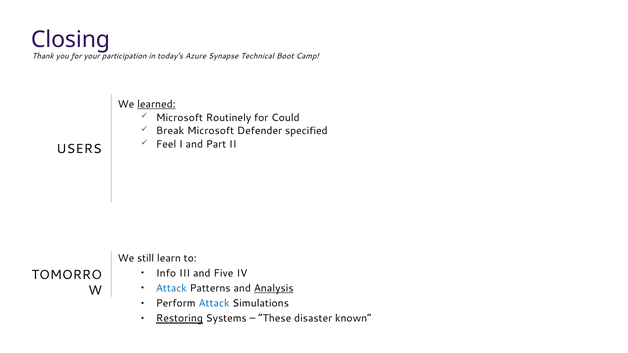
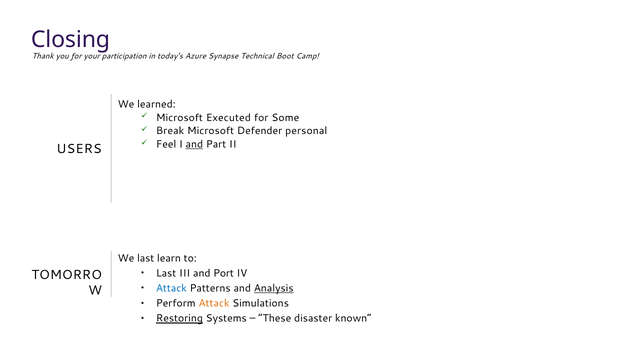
learned underline: present -> none
Routinely: Routinely -> Executed
Could: Could -> Some
specified: specified -> personal
and at (194, 145) underline: none -> present
We still: still -> last
Info at (166, 273): Info -> Last
Five: Five -> Port
Attack at (214, 304) colour: blue -> orange
